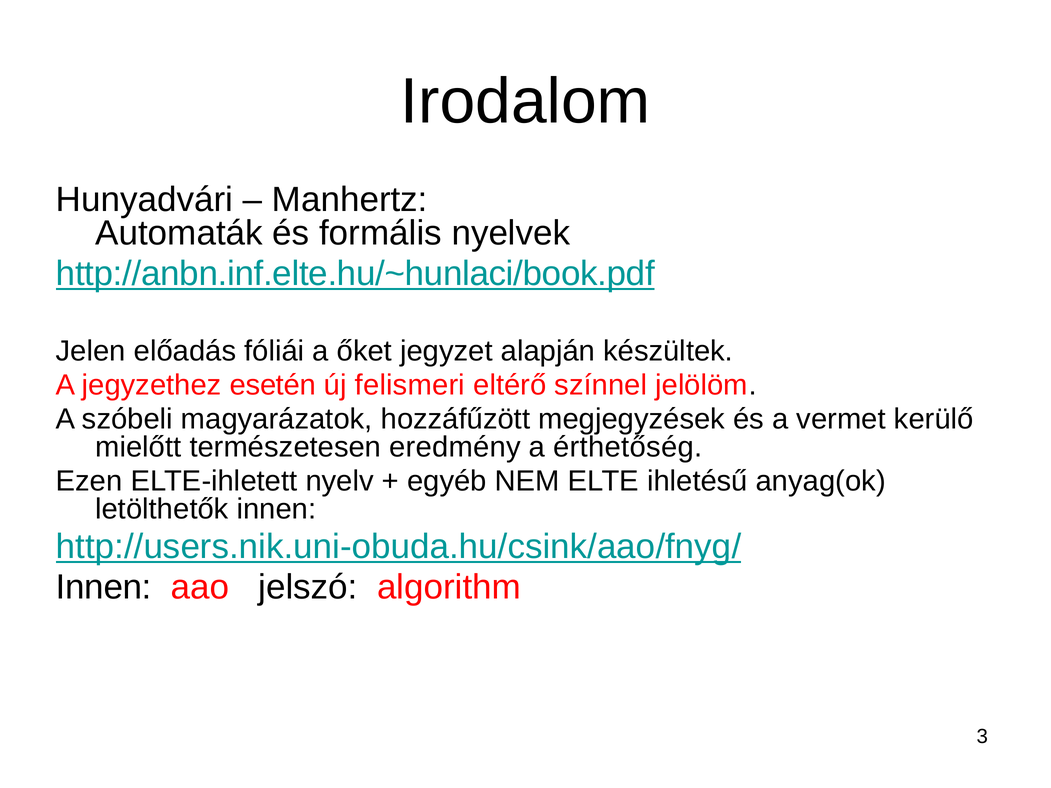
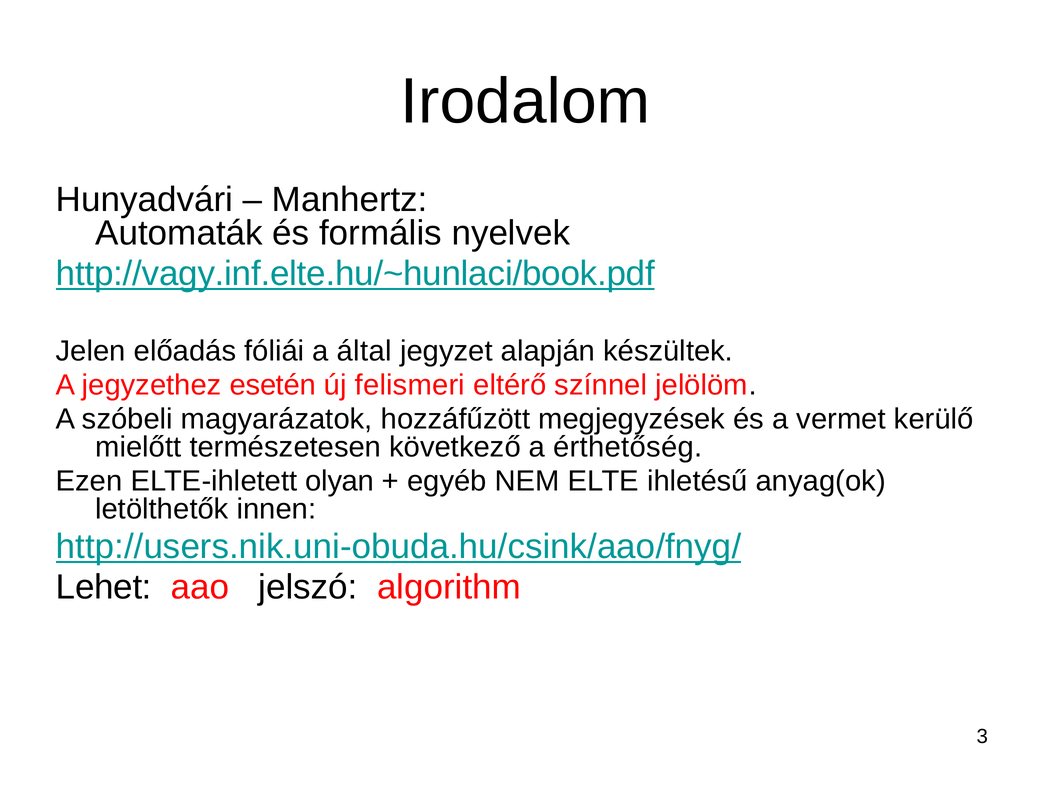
http://anbn.inf.elte.hu/~hunlaci/book.pdf: http://anbn.inf.elte.hu/~hunlaci/book.pdf -> http://vagy.inf.elte.hu/~hunlaci/book.pdf
őket: őket -> által
eredmény: eredmény -> következő
nyelv: nyelv -> olyan
Innen at (104, 587): Innen -> Lehet
